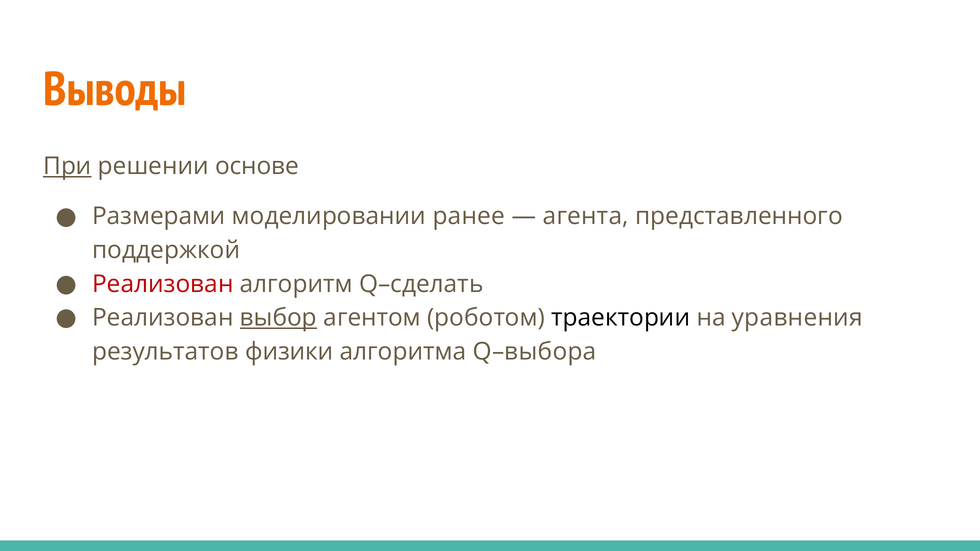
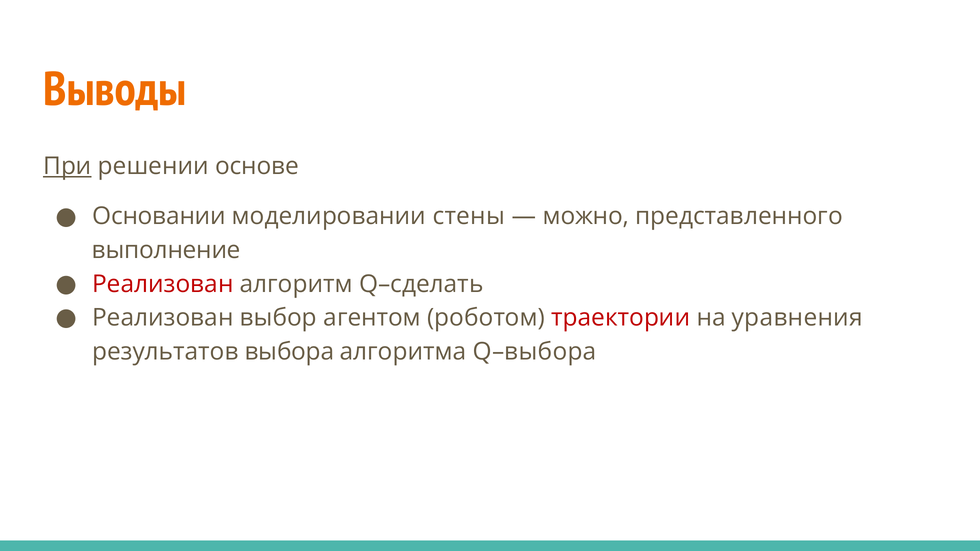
Размерами: Размерами -> Основании
ранее: ранее -> стены
агента: агента -> можно
поддержкой: поддержкой -> выполнение
выбор underline: present -> none
траектории colour: black -> red
физики: физики -> выбора
